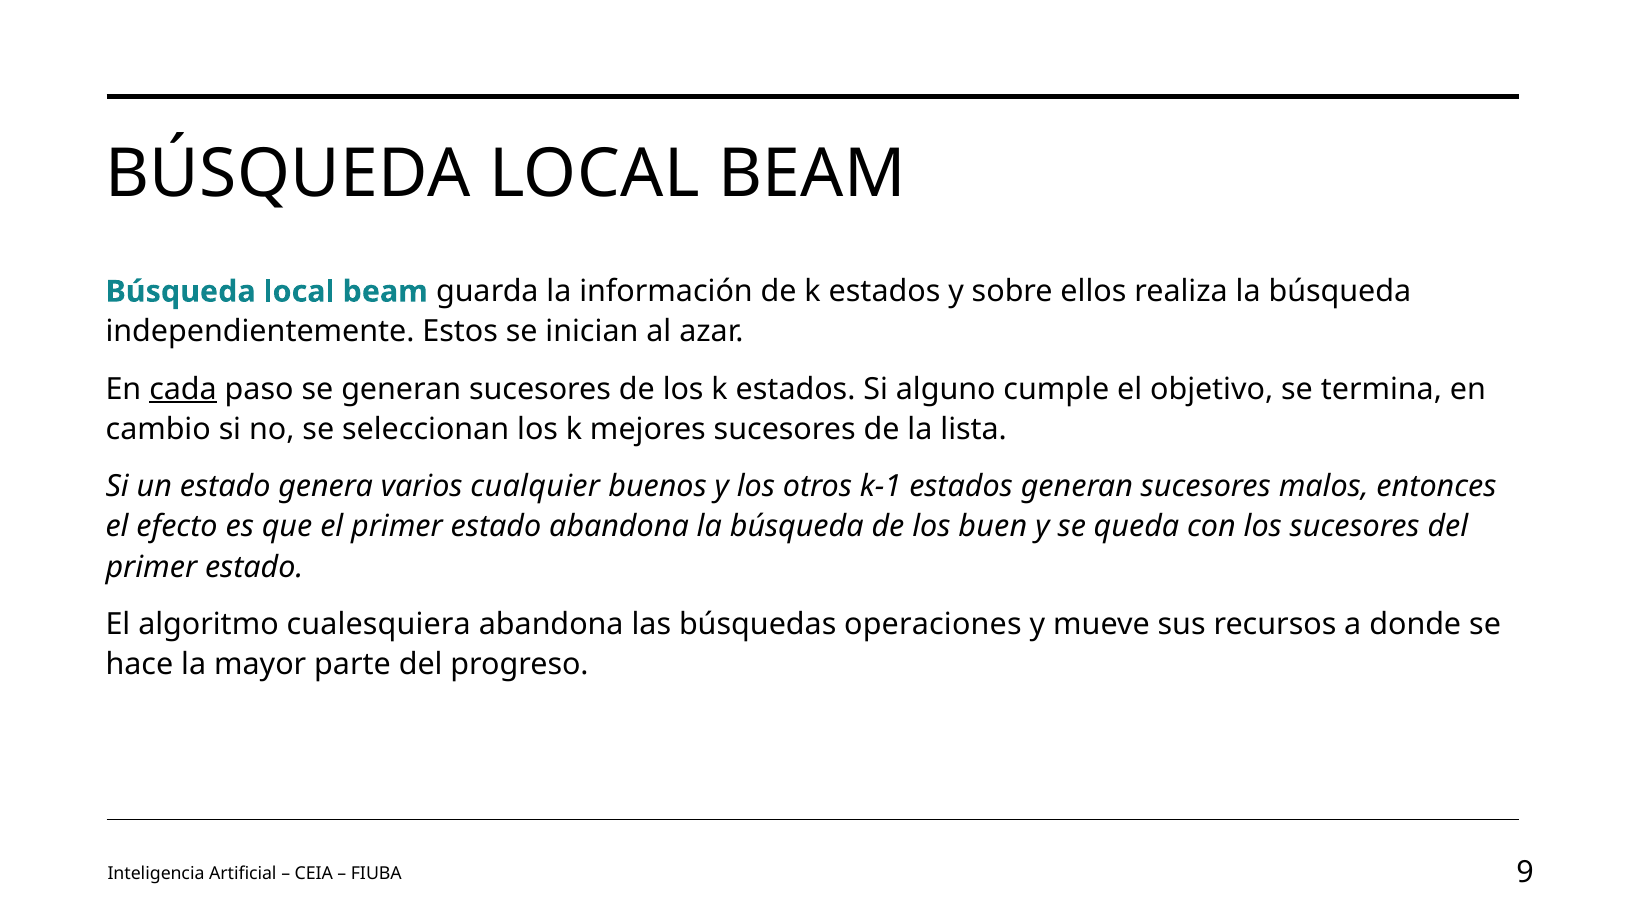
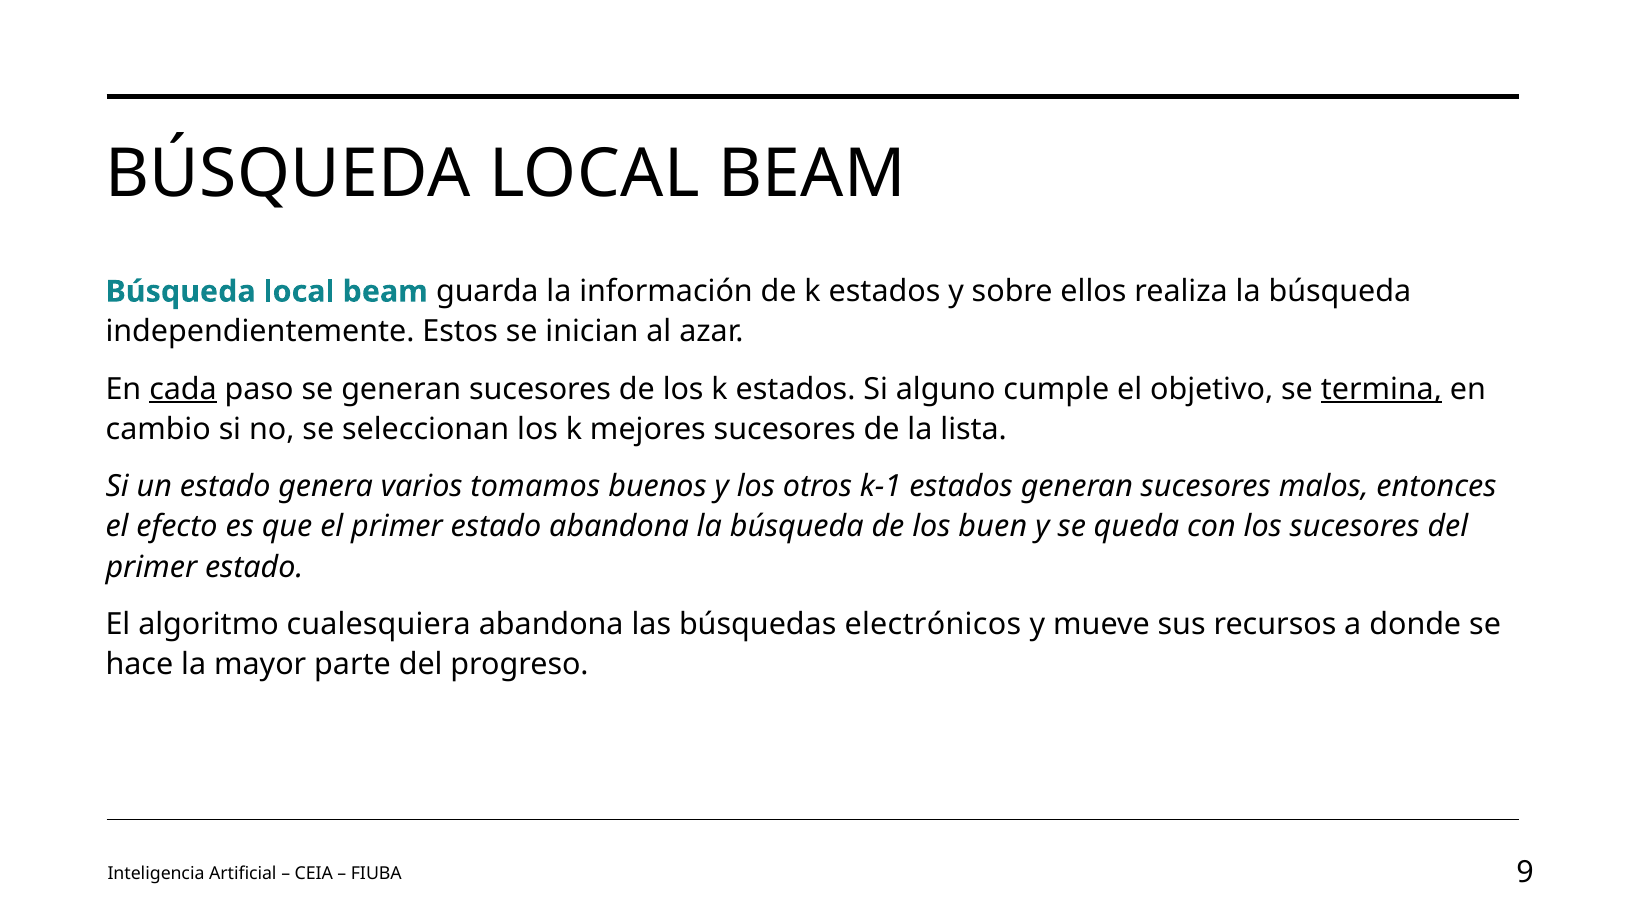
termina underline: none -> present
cualquier: cualquier -> tomamos
operaciones: operaciones -> electrónicos
